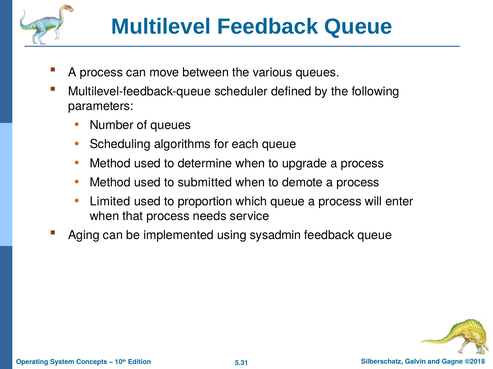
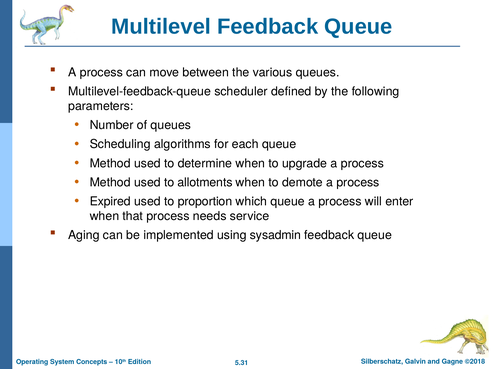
submitted: submitted -> allotments
Limited: Limited -> Expired
